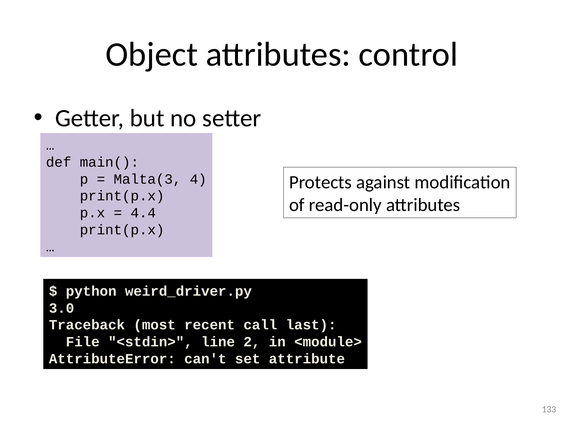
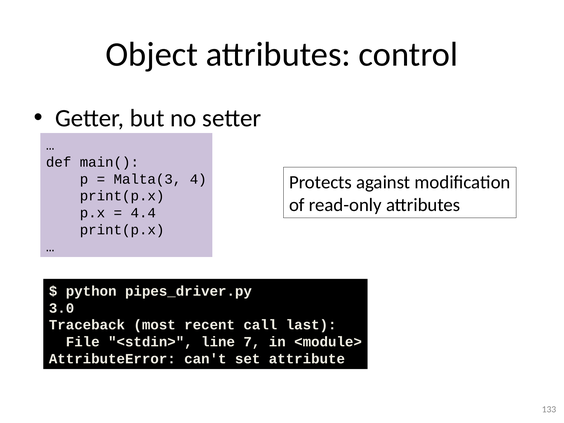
weird_driver.py: weird_driver.py -> pipes_driver.py
2: 2 -> 7
